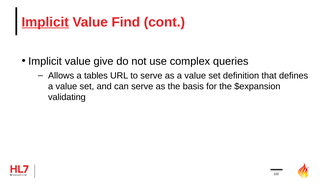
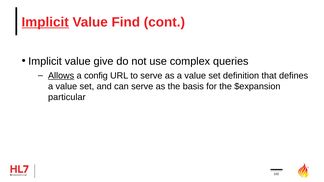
Allows underline: none -> present
tables: tables -> config
validating: validating -> particular
